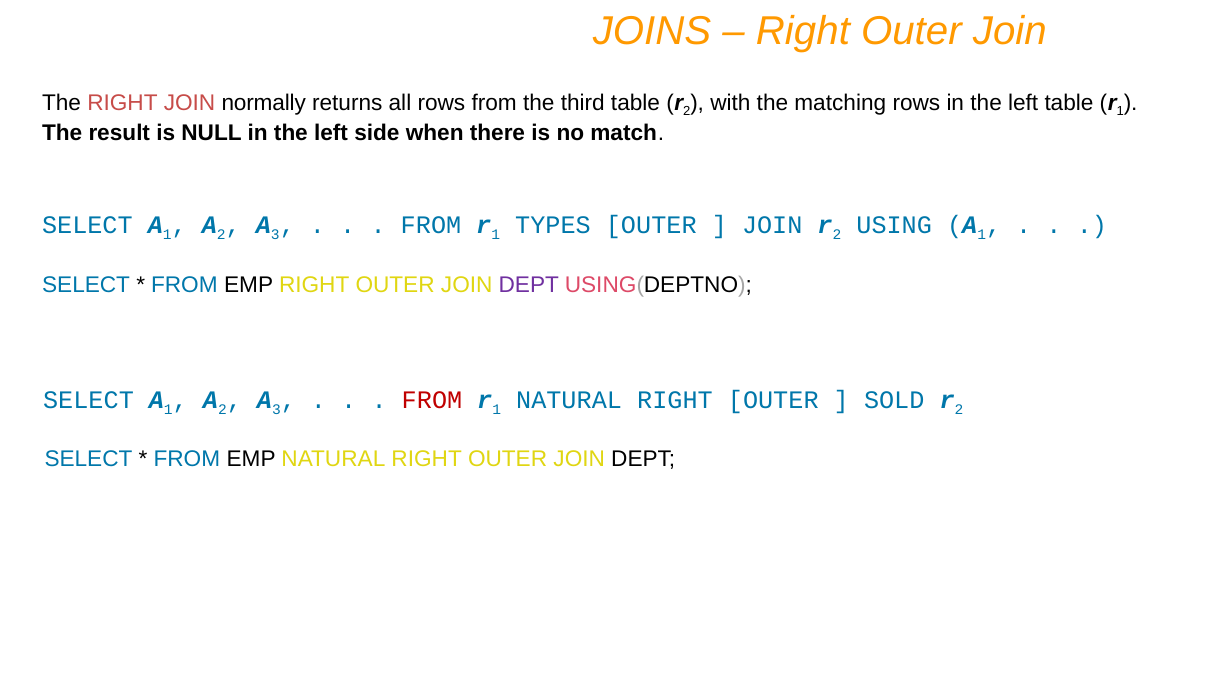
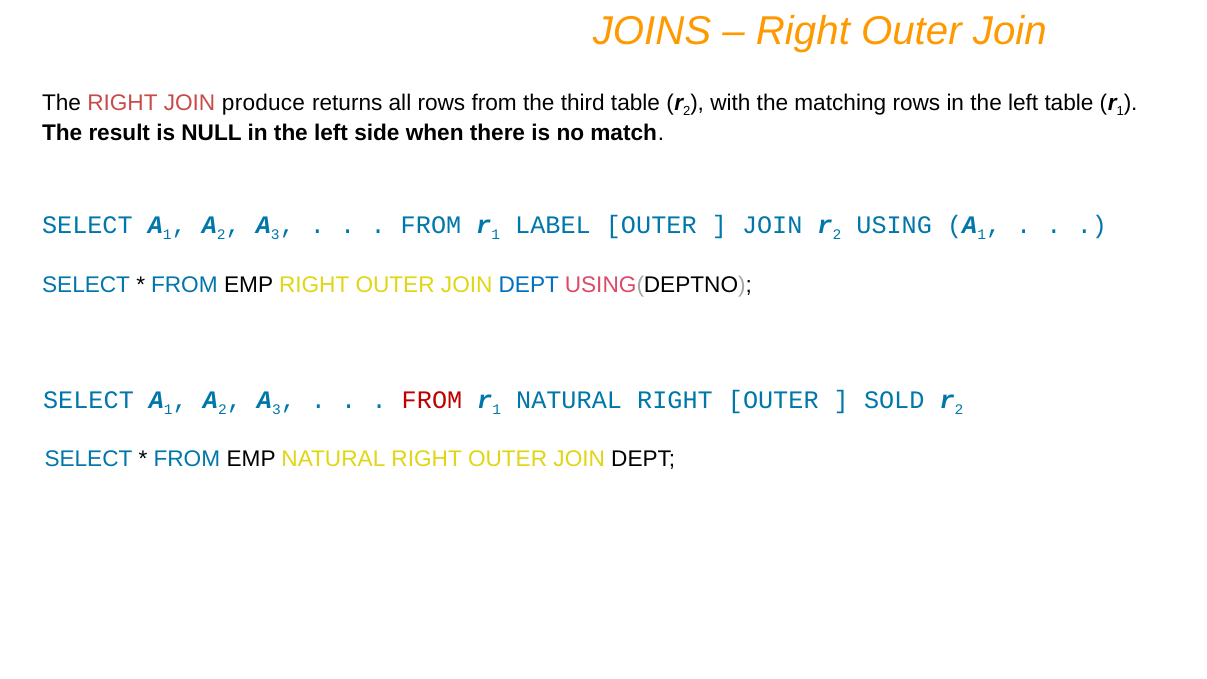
normally: normally -> produce
TYPES: TYPES -> LABEL
DEPT at (529, 285) colour: purple -> blue
